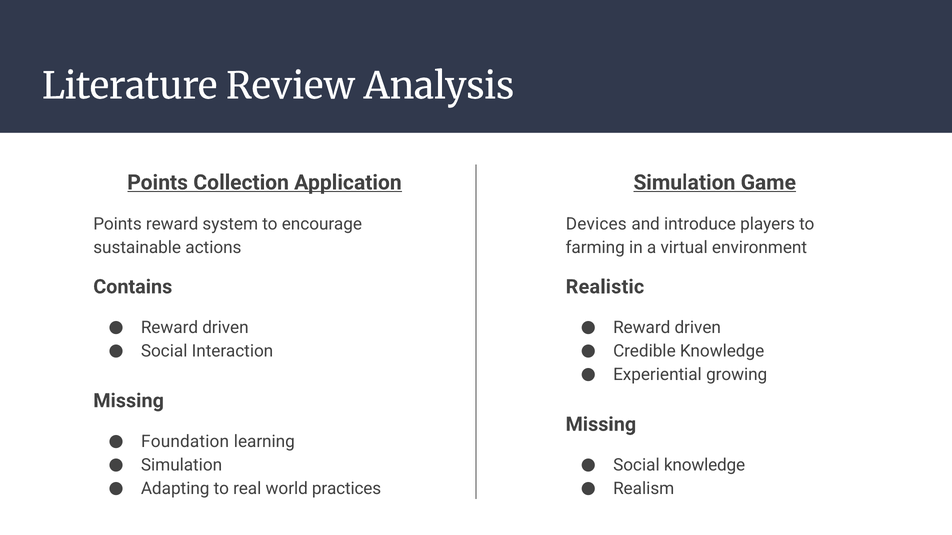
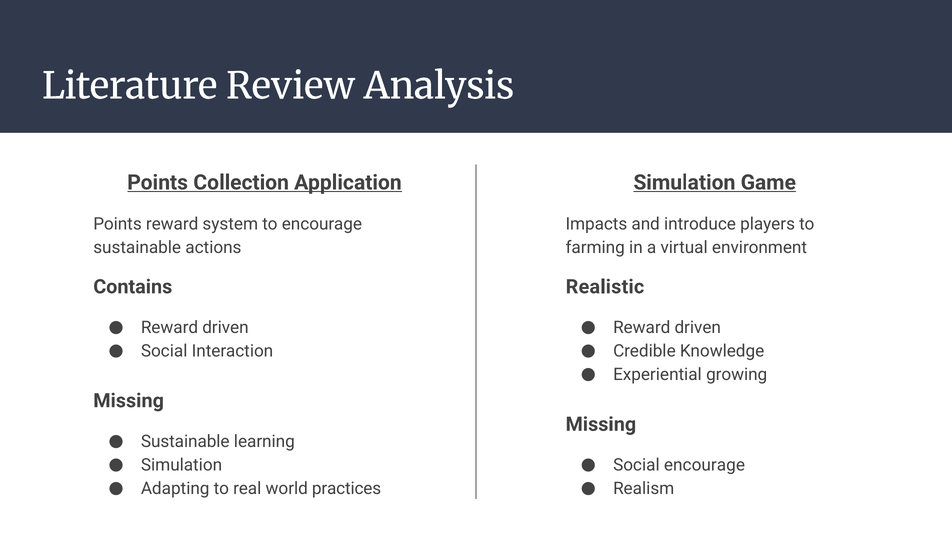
Devices: Devices -> Impacts
Foundation at (185, 442): Foundation -> Sustainable
Social knowledge: knowledge -> encourage
